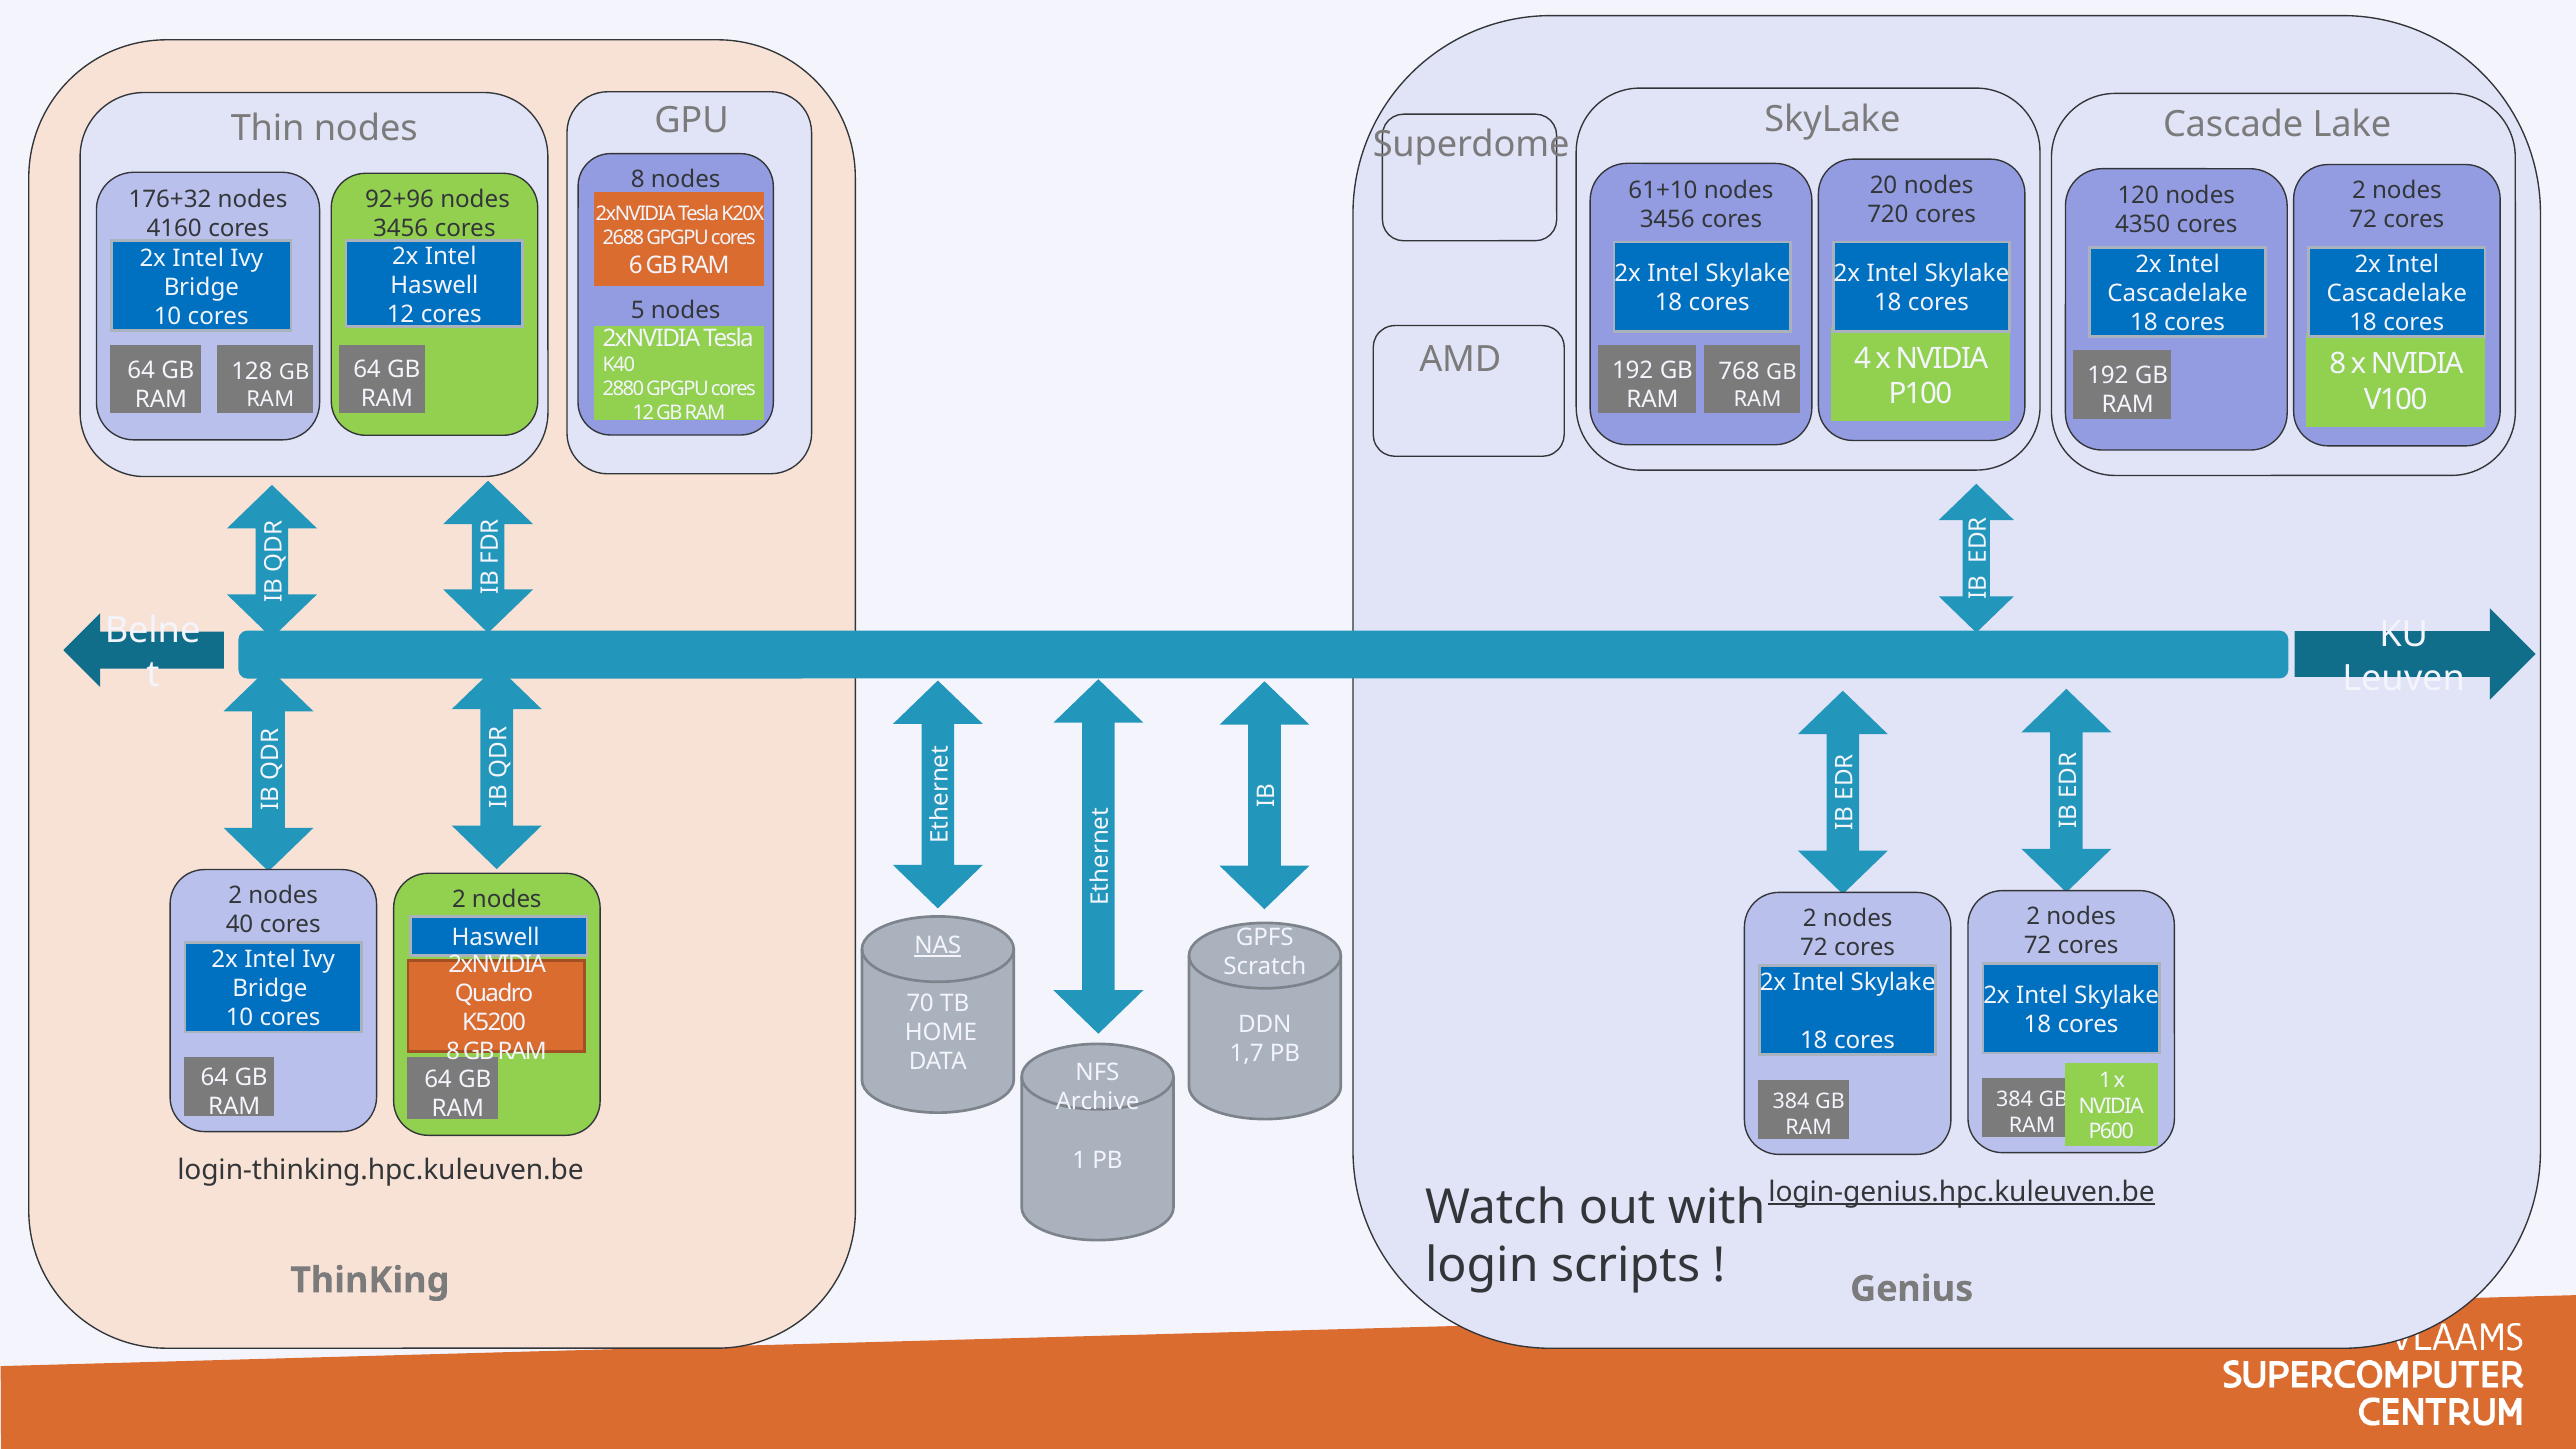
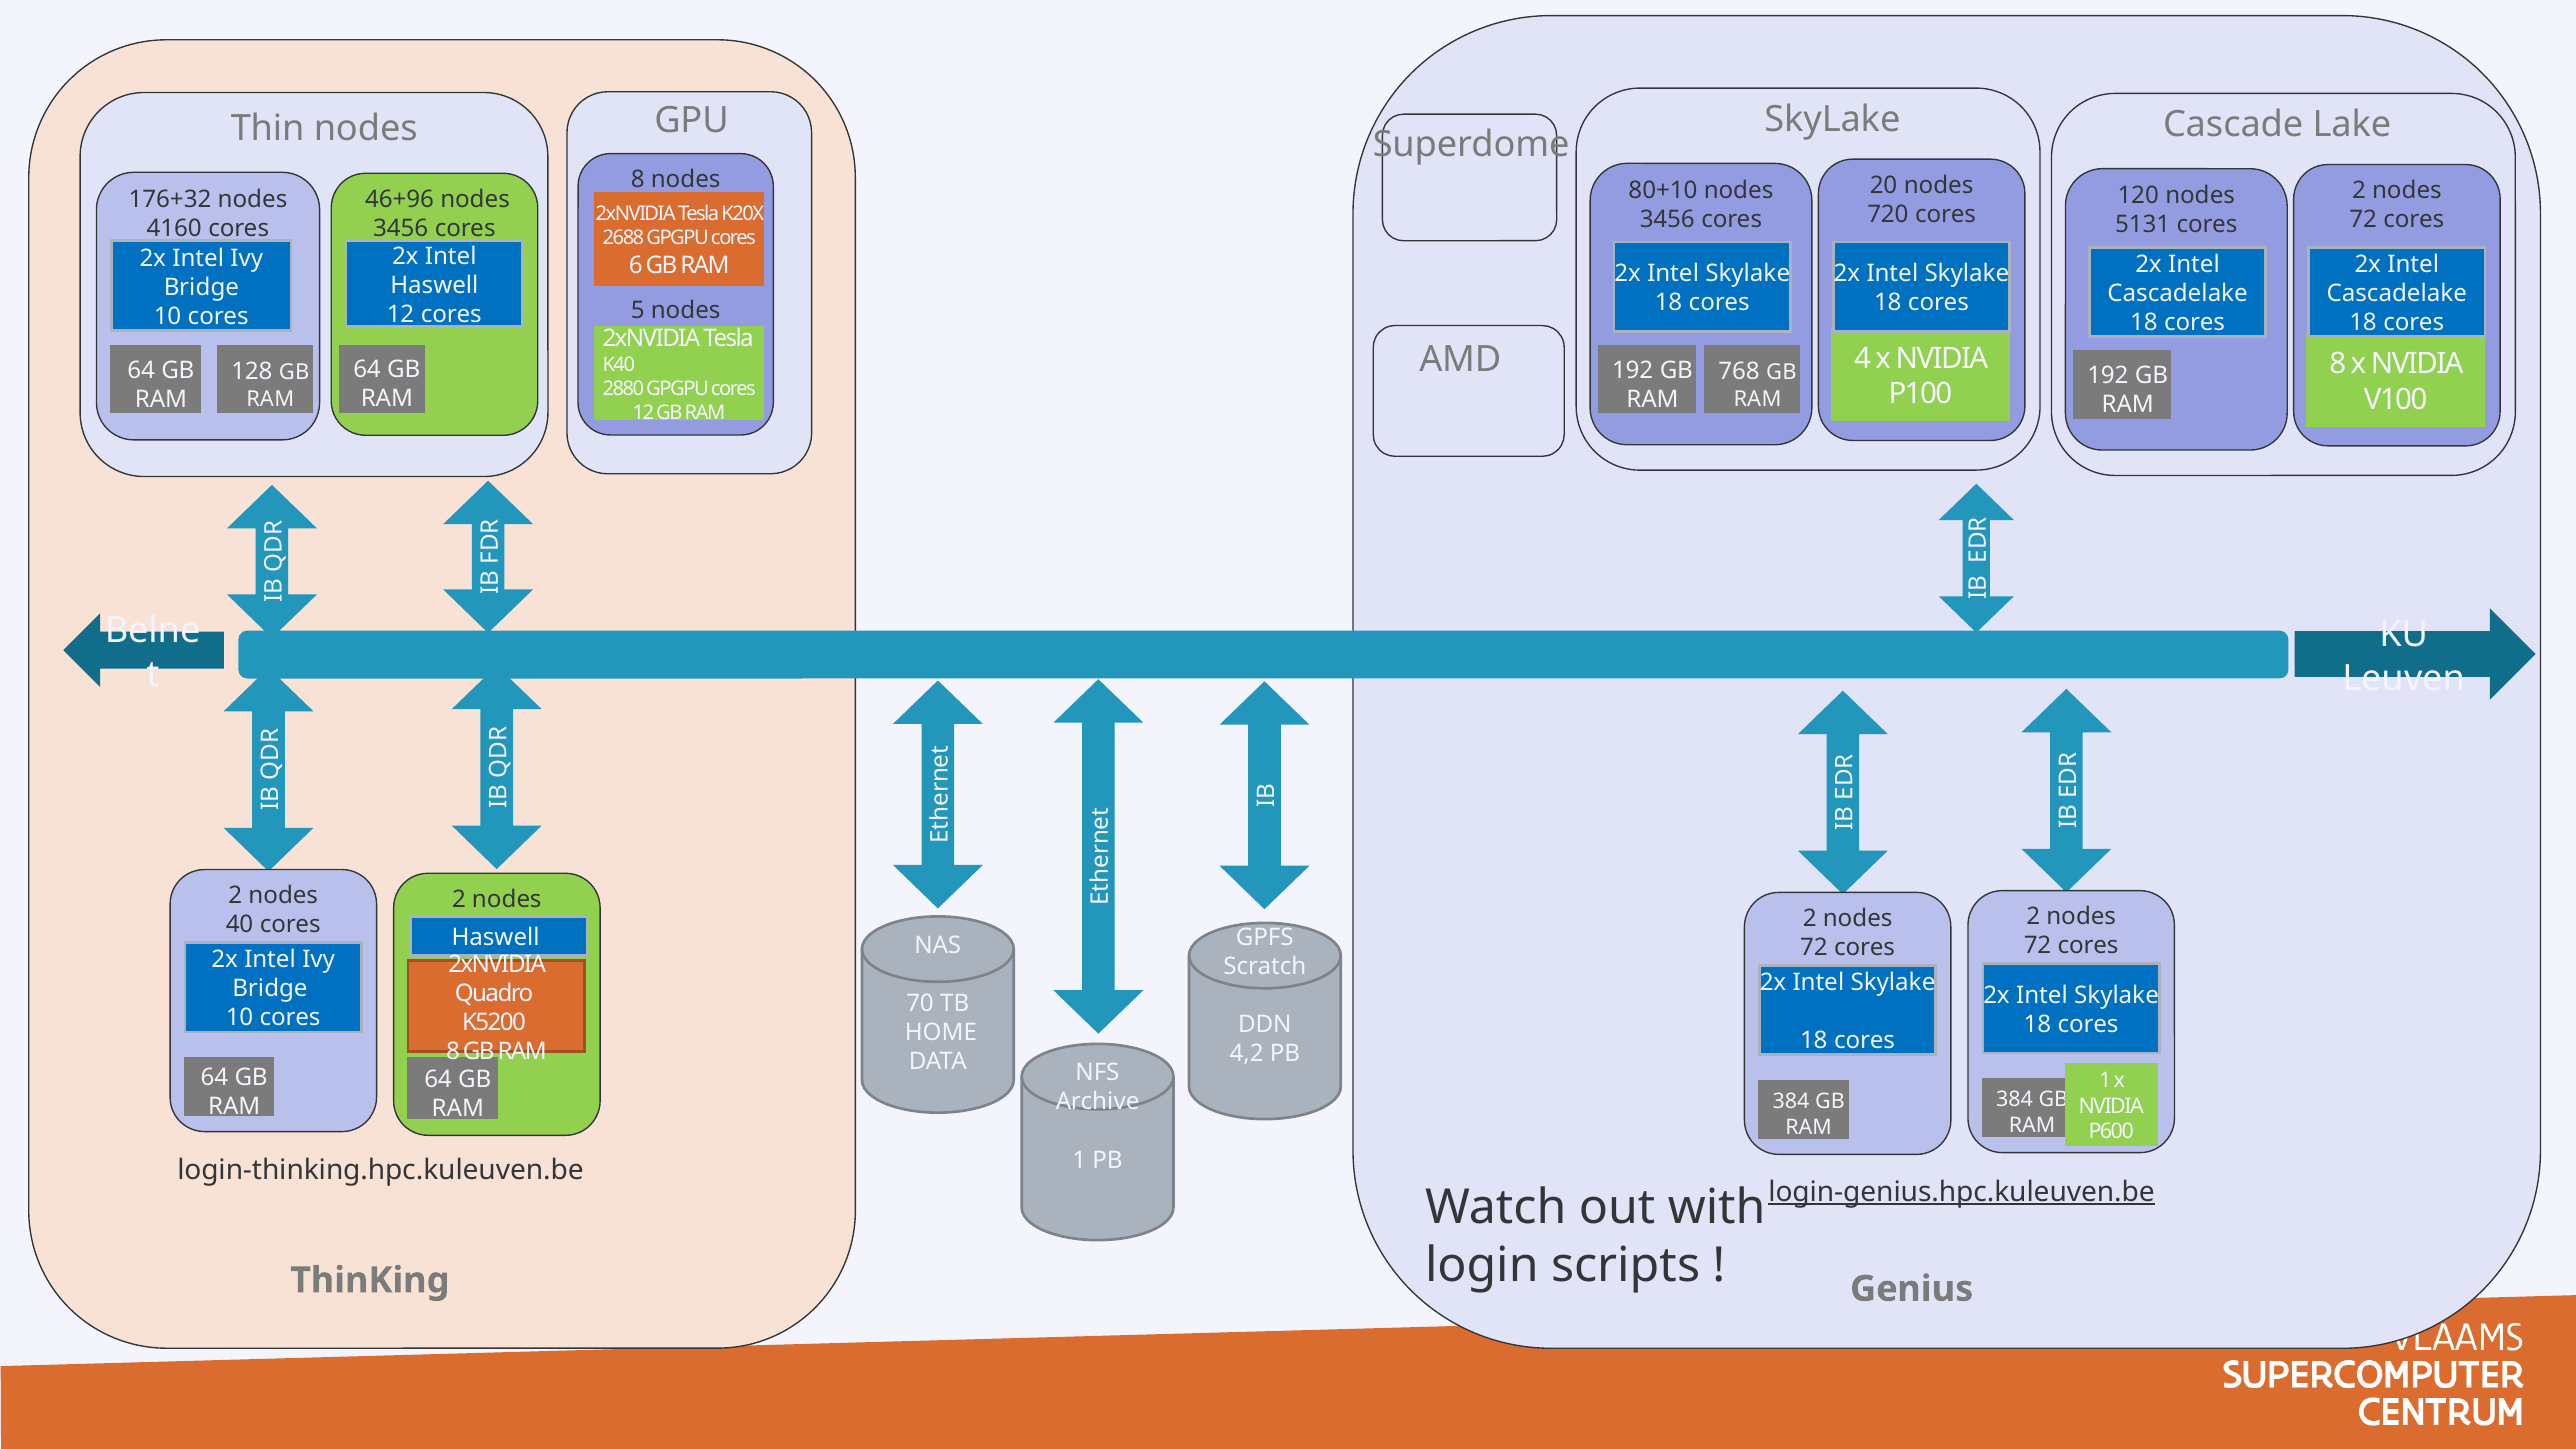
61+10: 61+10 -> 80+10
92+96: 92+96 -> 46+96
4350: 4350 -> 5131
NAS underline: present -> none
1,7: 1,7 -> 4,2
